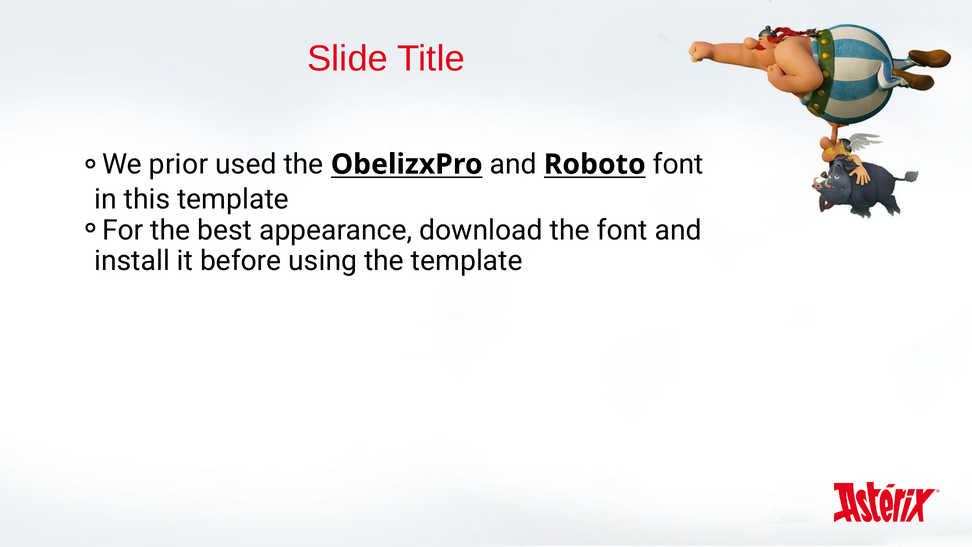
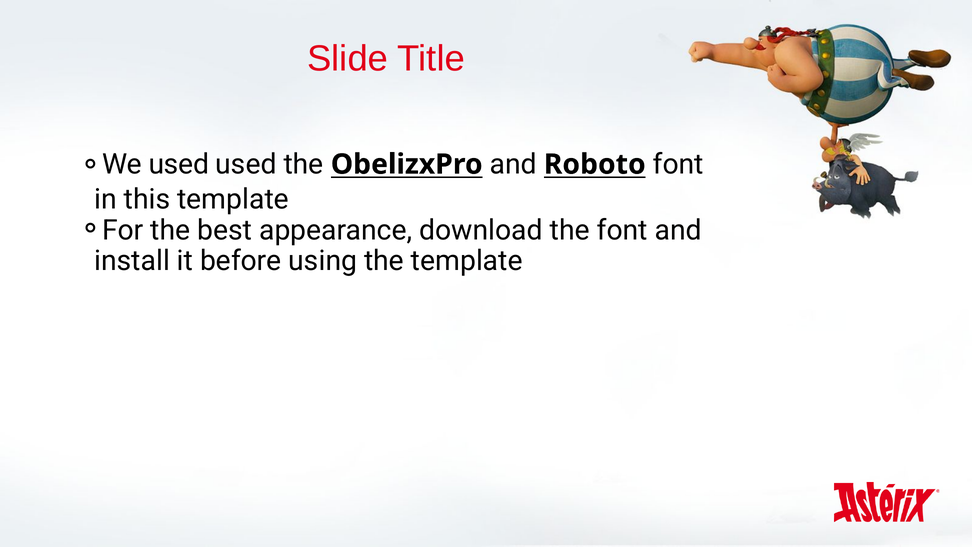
prior at (179, 164): prior -> used
